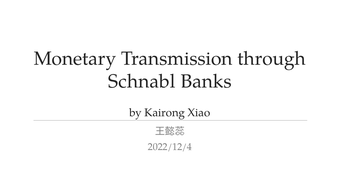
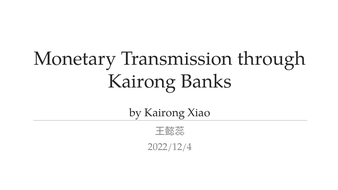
Schnabl at (142, 82): Schnabl -> Kairong
